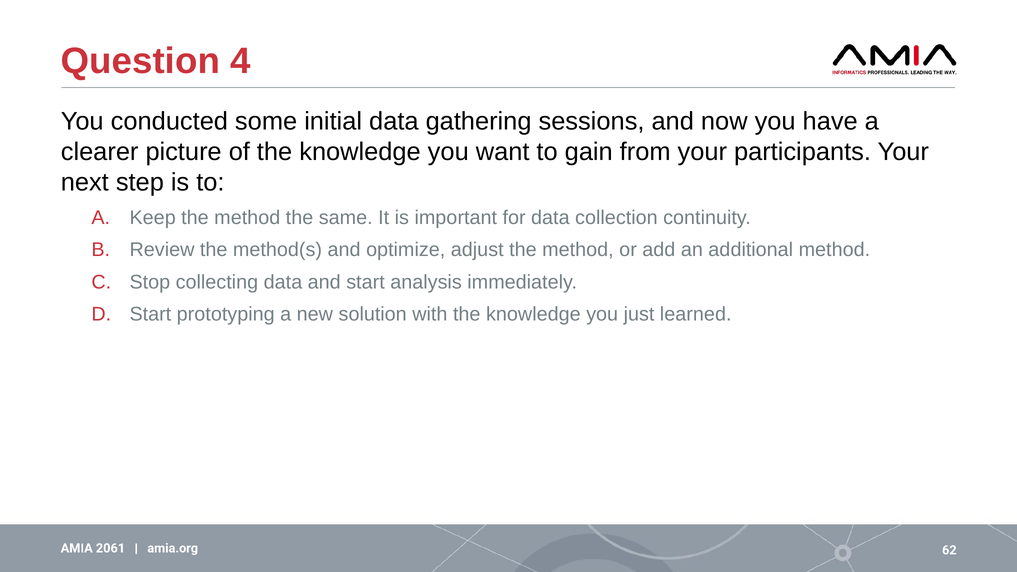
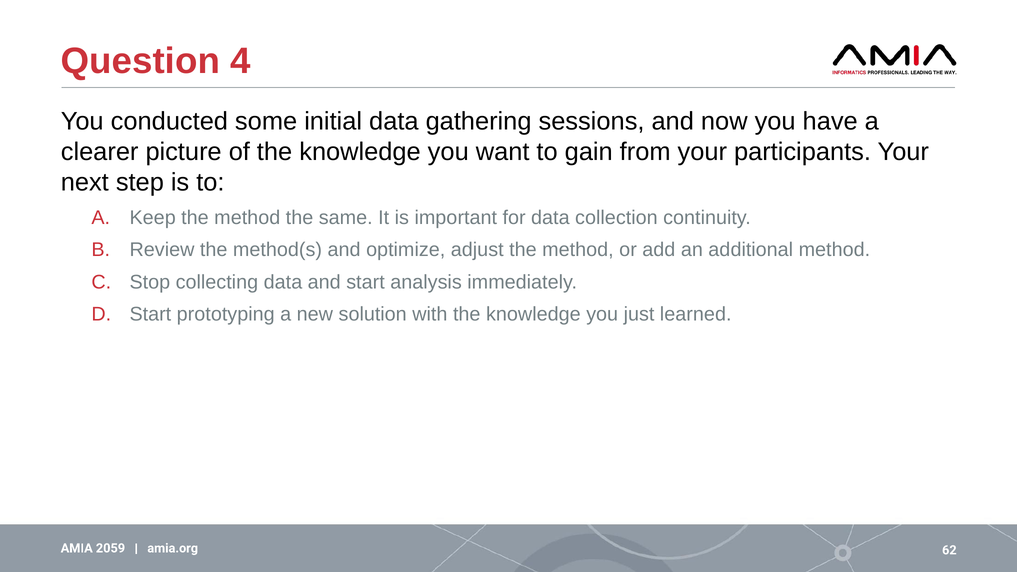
2061: 2061 -> 2059
